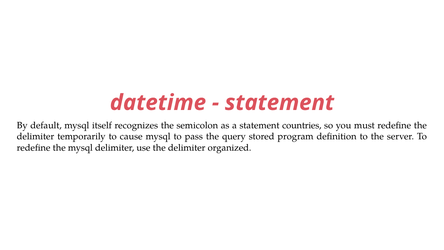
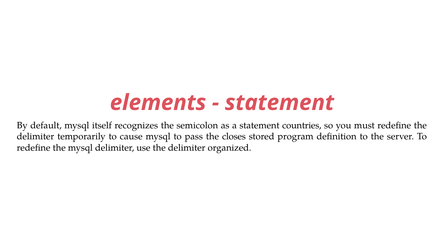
datetime: datetime -> elements
query: query -> closes
